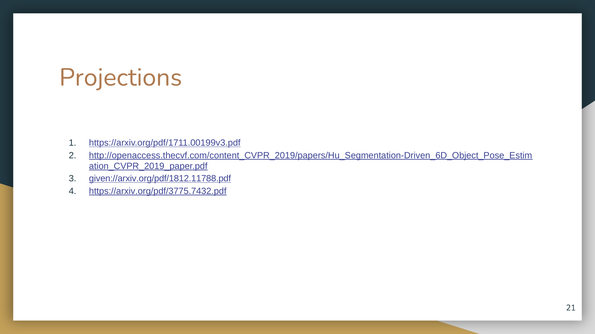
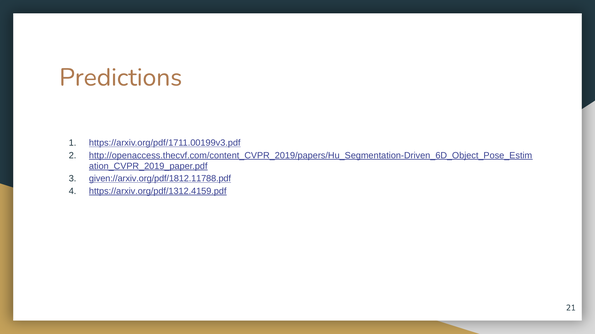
Projections: Projections -> Predictions
https://arxiv.org/pdf/3775.7432.pdf: https://arxiv.org/pdf/3775.7432.pdf -> https://arxiv.org/pdf/1312.4159.pdf
